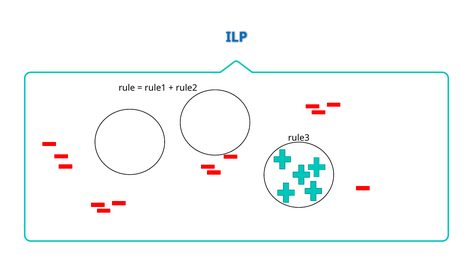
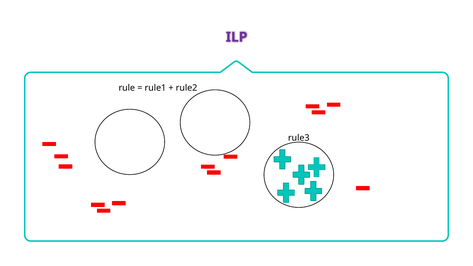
ILP colour: blue -> purple
